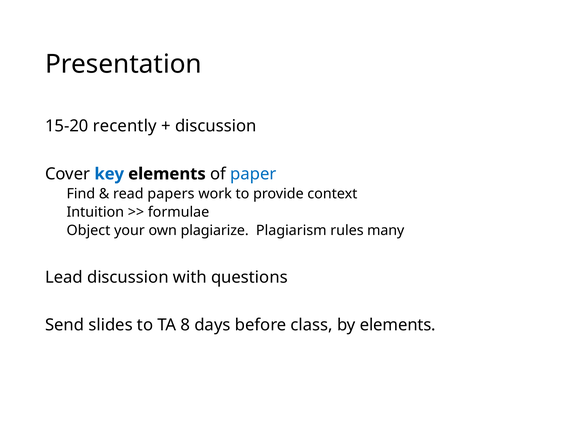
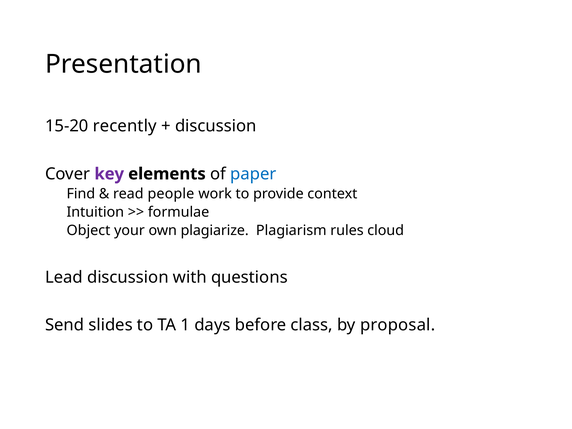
key colour: blue -> purple
papers: papers -> people
many: many -> cloud
8: 8 -> 1
by elements: elements -> proposal
